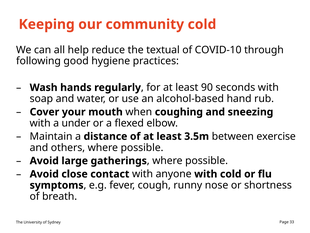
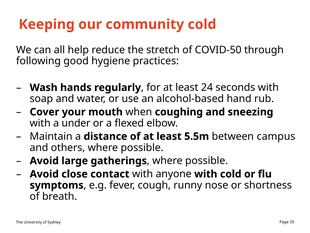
textual: textual -> stretch
COVID-10: COVID-10 -> COVID-50
90: 90 -> 24
3.5m: 3.5m -> 5.5m
exercise: exercise -> campus
